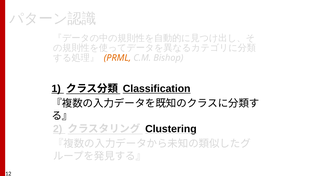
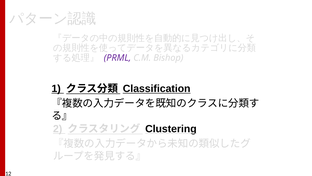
PRML colour: orange -> purple
